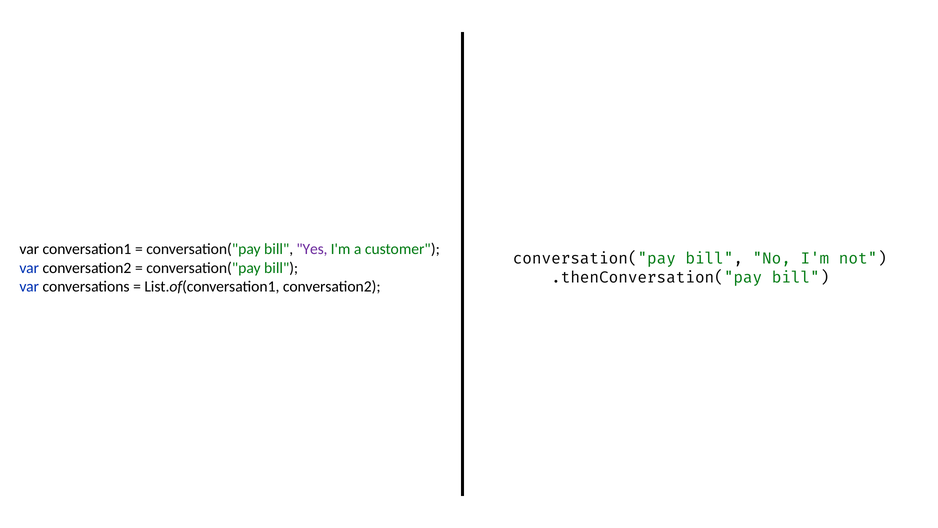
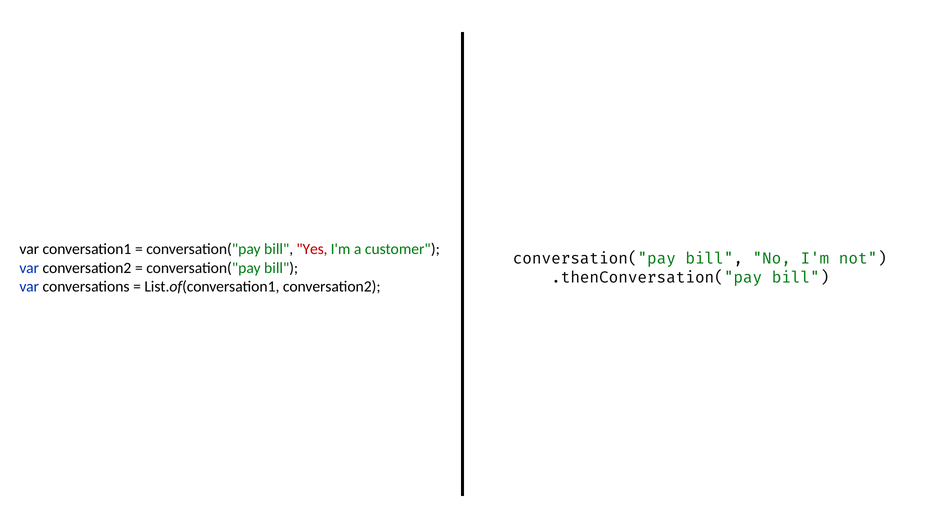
Yes colour: purple -> red
